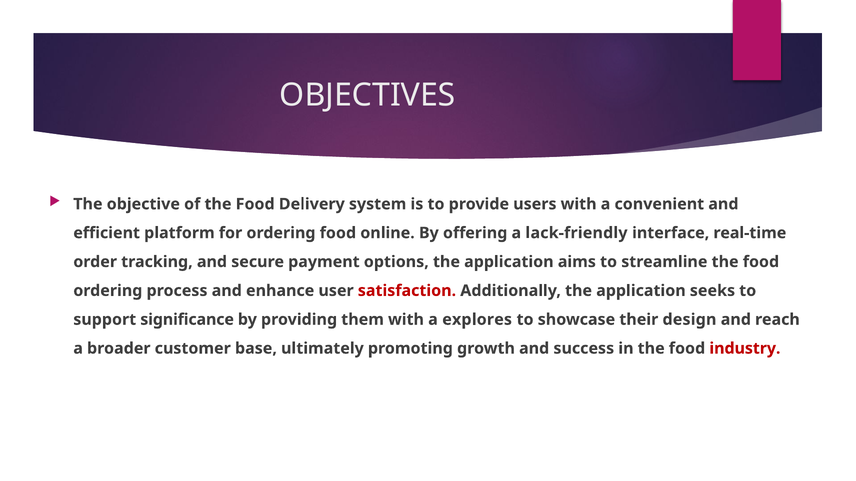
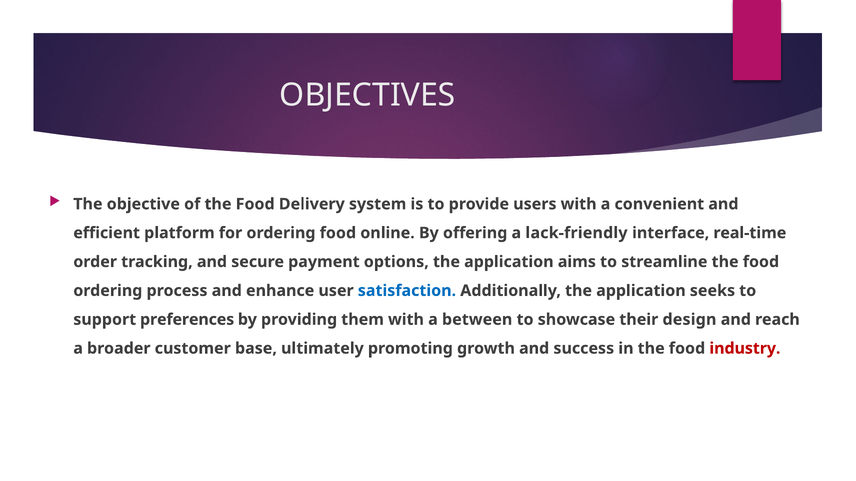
satisfaction colour: red -> blue
significance: significance -> preferences
explores: explores -> between
